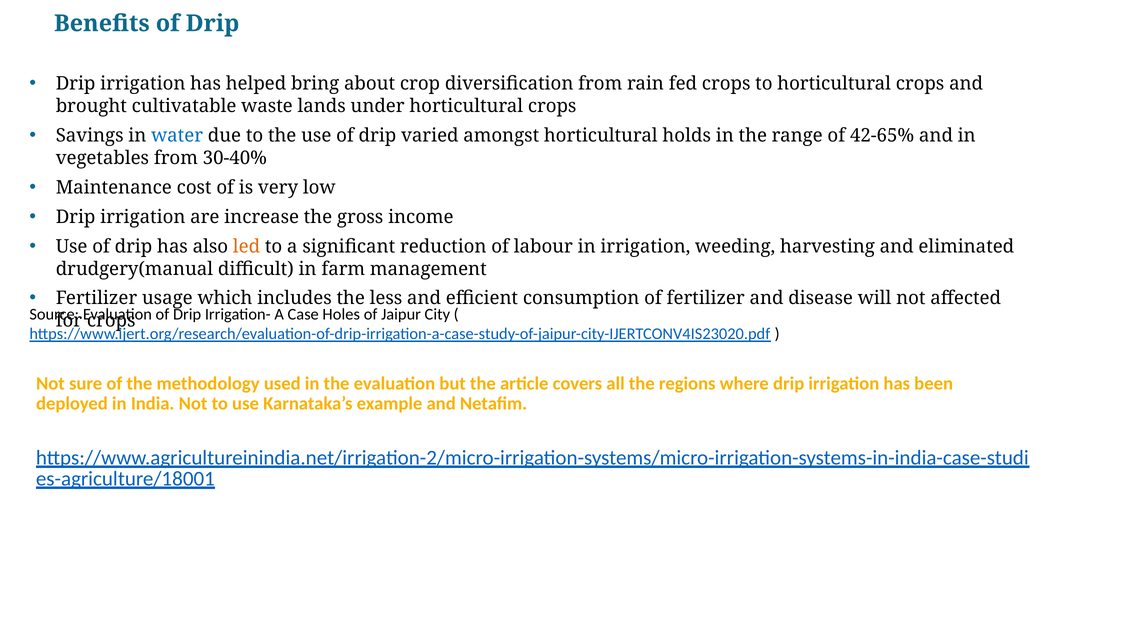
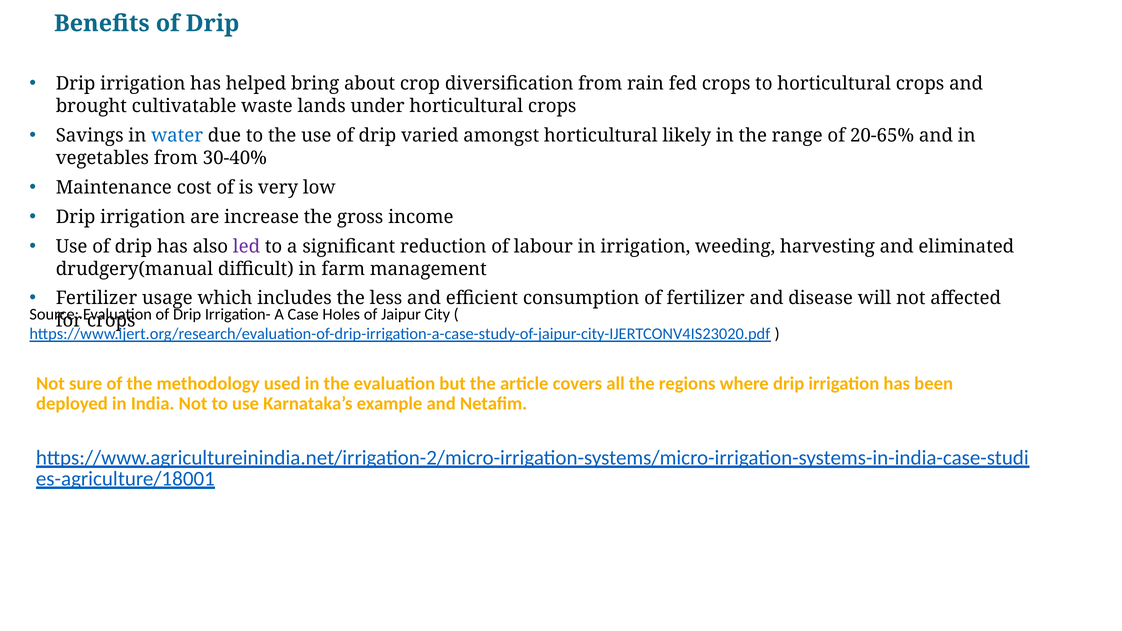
holds: holds -> likely
42-65%: 42-65% -> 20-65%
led colour: orange -> purple
